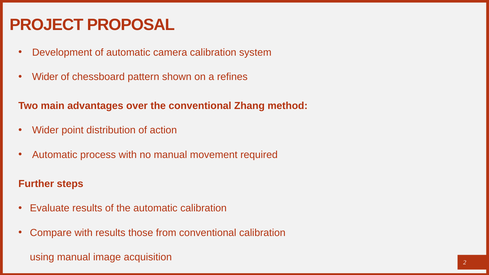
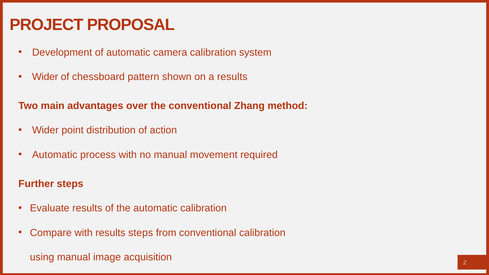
a refines: refines -> results
results those: those -> steps
